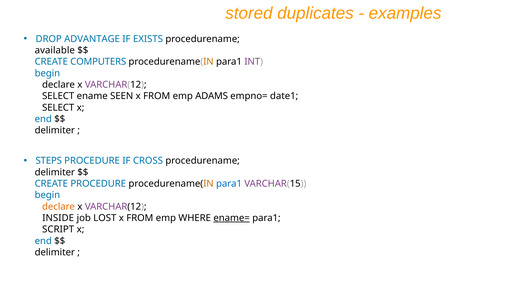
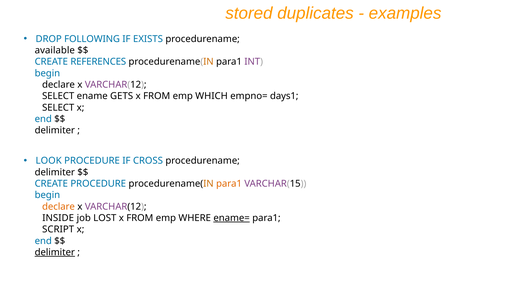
ADVANTAGE: ADVANTAGE -> FOLLOWING
COMPUTERS: COMPUTERS -> REFERENCES
SEEN: SEEN -> GETS
ADAMS: ADAMS -> WHICH
date1: date1 -> days1
STEPS: STEPS -> LOOK
para1 at (229, 184) colour: blue -> orange
delimiter at (55, 253) underline: none -> present
